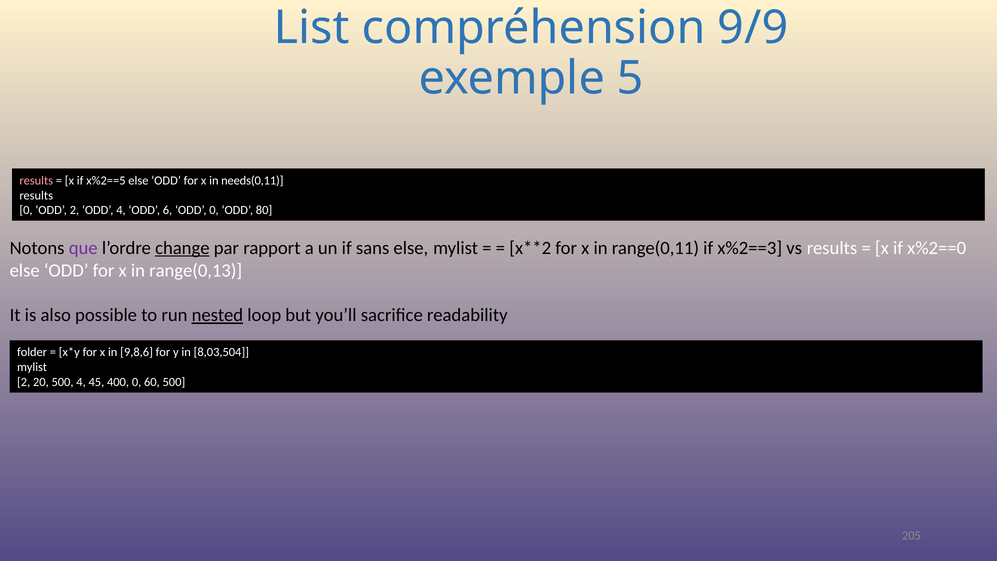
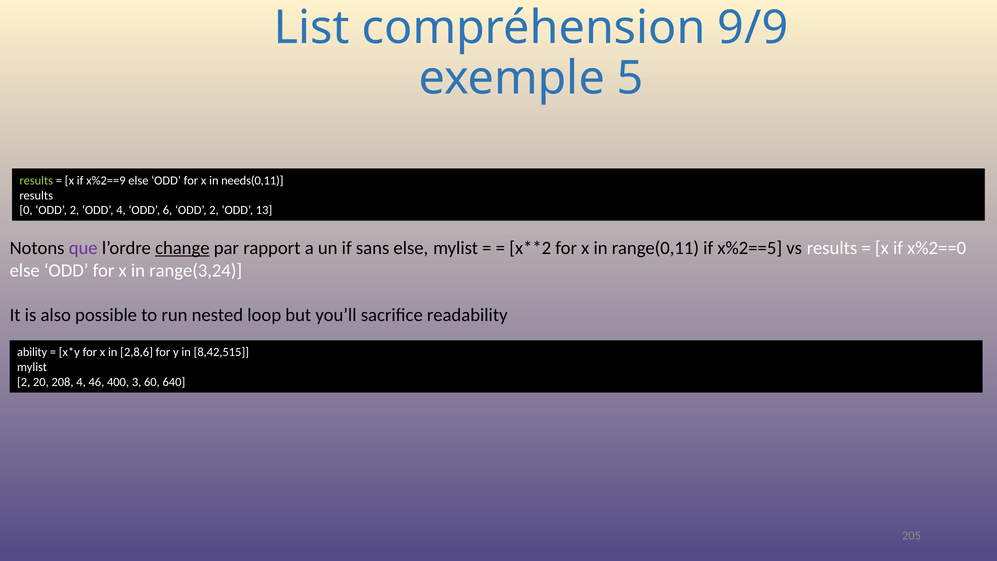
results at (36, 180) colour: pink -> light green
x%2==5: x%2==5 -> x%2==9
6 ODD 0: 0 -> 2
80: 80 -> 13
x%2==3: x%2==3 -> x%2==5
range(0,13: range(0,13 -> range(3,24
nested underline: present -> none
folder: folder -> ability
9,8,6: 9,8,6 -> 2,8,6
8,03,504: 8,03,504 -> 8,42,515
20 500: 500 -> 208
45: 45 -> 46
400 0: 0 -> 3
60 500: 500 -> 640
